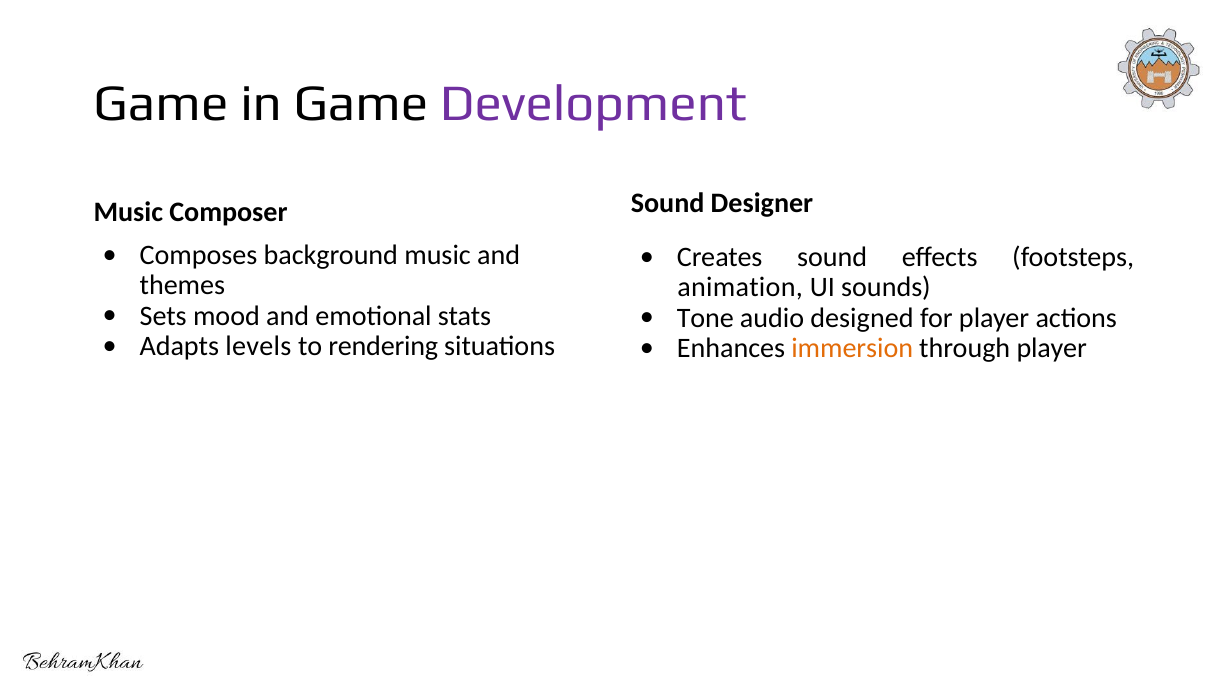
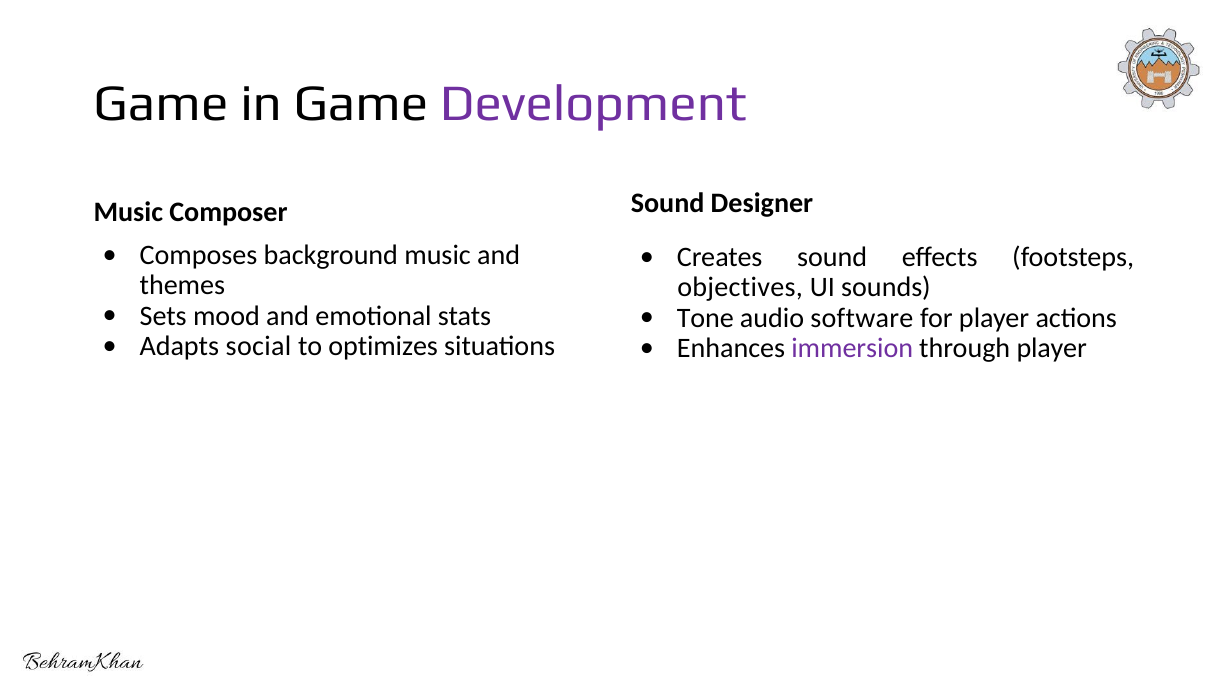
animation: animation -> objectives
designed: designed -> software
levels: levels -> social
rendering: rendering -> optimizes
immersion colour: orange -> purple
